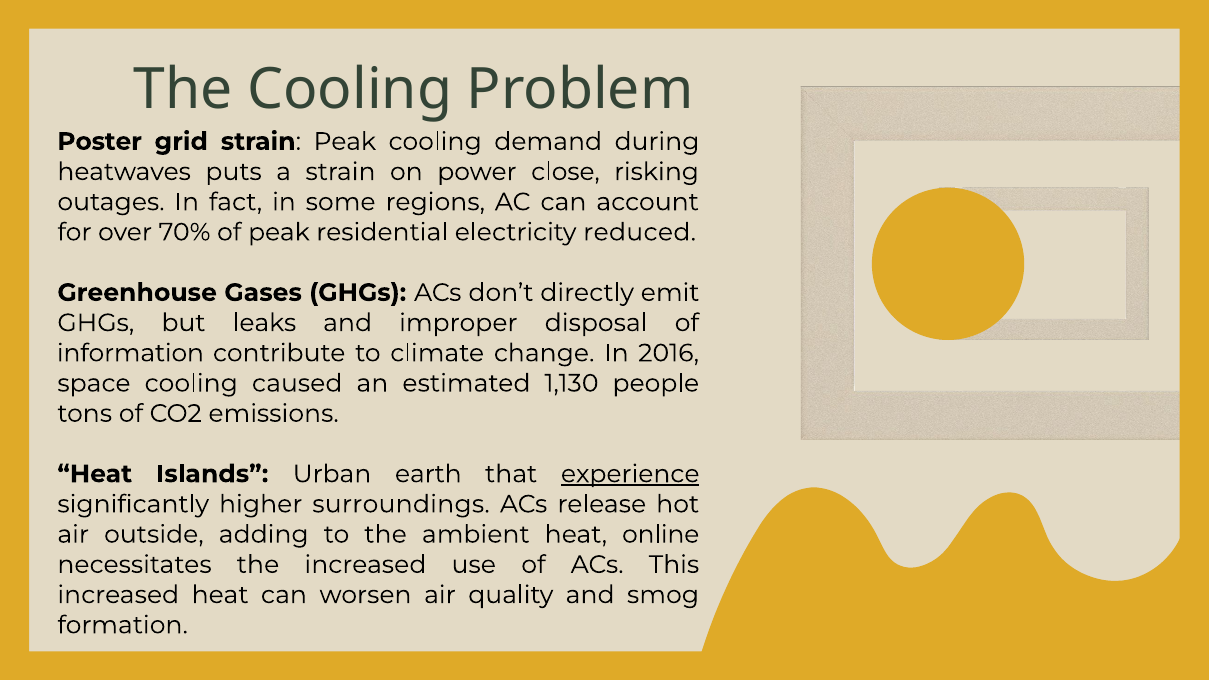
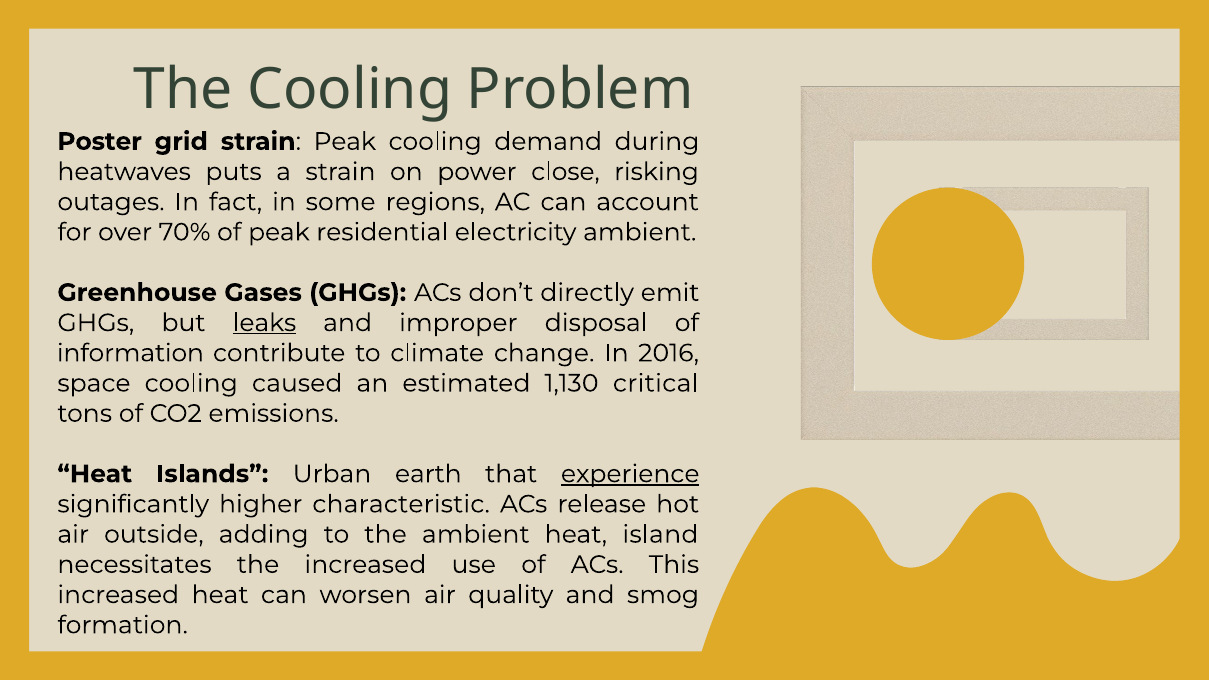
electricity reduced: reduced -> ambient
leaks underline: none -> present
people: people -> critical
surroundings: surroundings -> characteristic
online: online -> island
